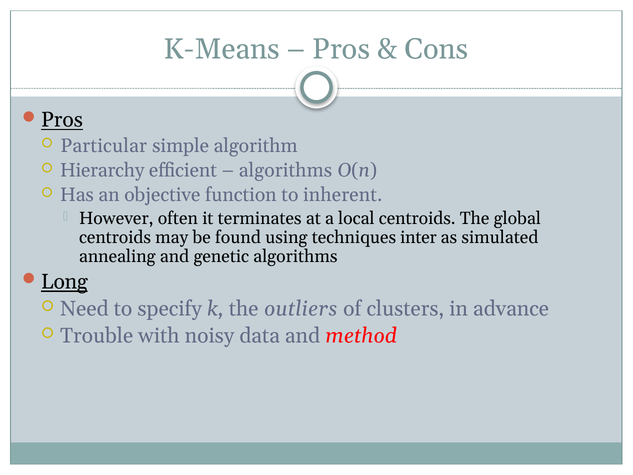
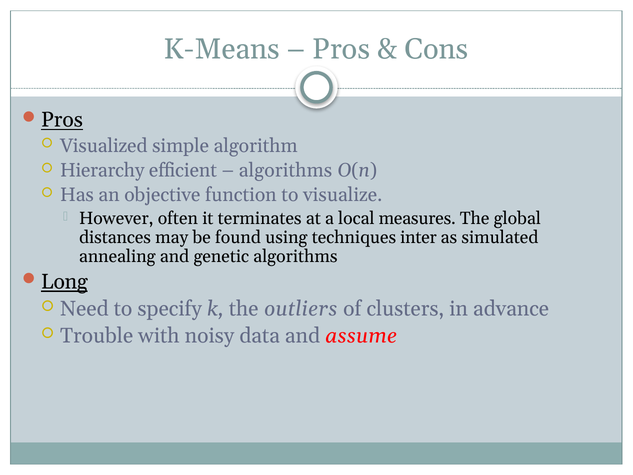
Particular: Particular -> Visualized
inherent: inherent -> visualize
local centroids: centroids -> measures
centroids at (115, 237): centroids -> distances
method: method -> assume
